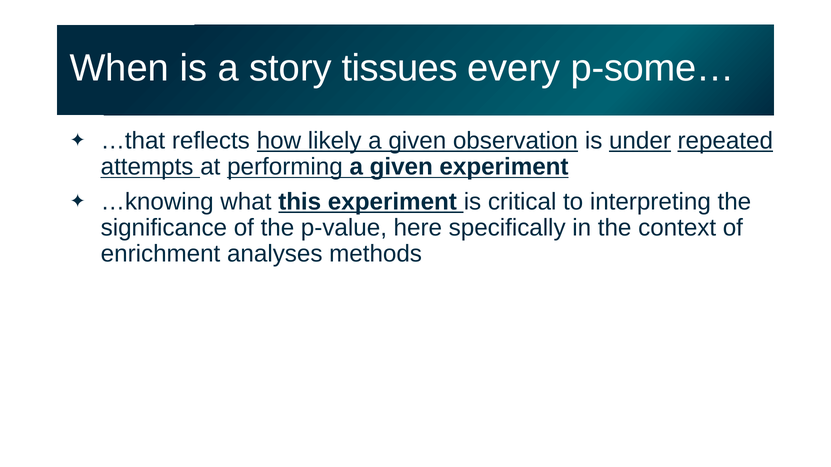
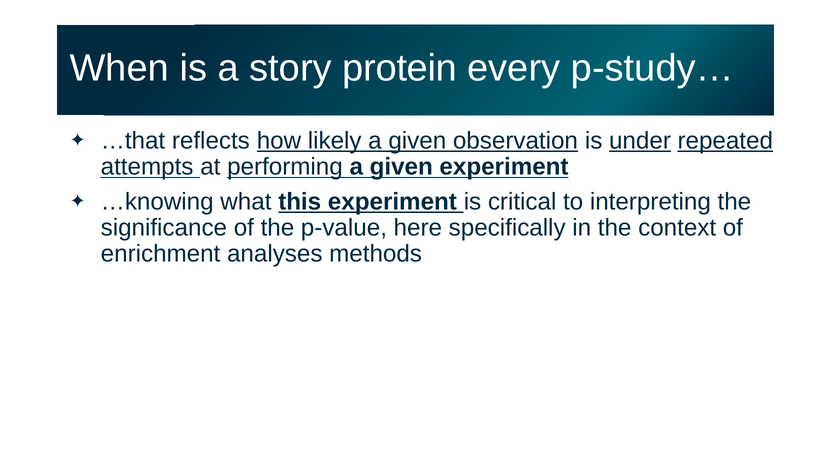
tissues: tissues -> protein
p-some…: p-some… -> p-study…
